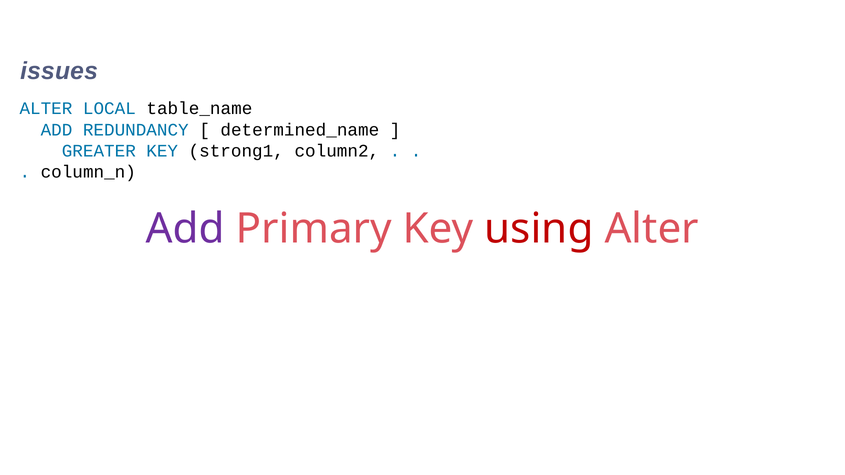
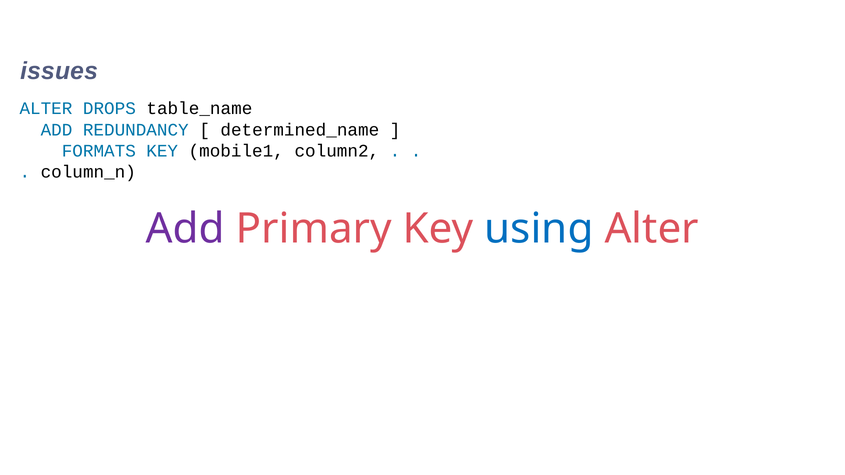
LOCAL: LOCAL -> DROPS
GREATER: GREATER -> FORMATS
strong1: strong1 -> mobile1
using colour: red -> blue
